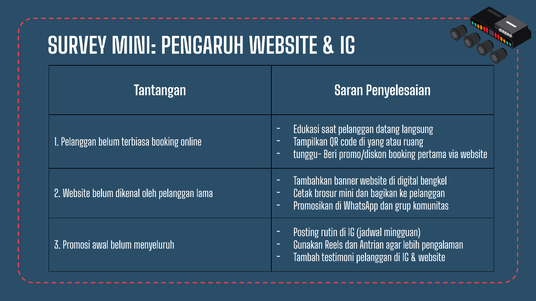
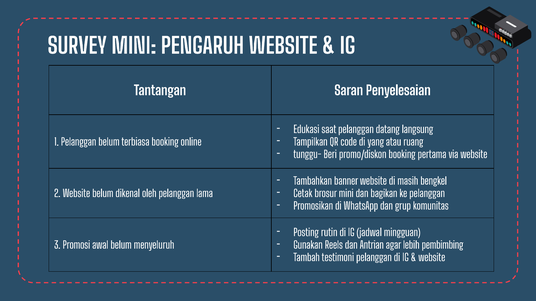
digital: digital -> masih
pengalaman: pengalaman -> pembimbing
